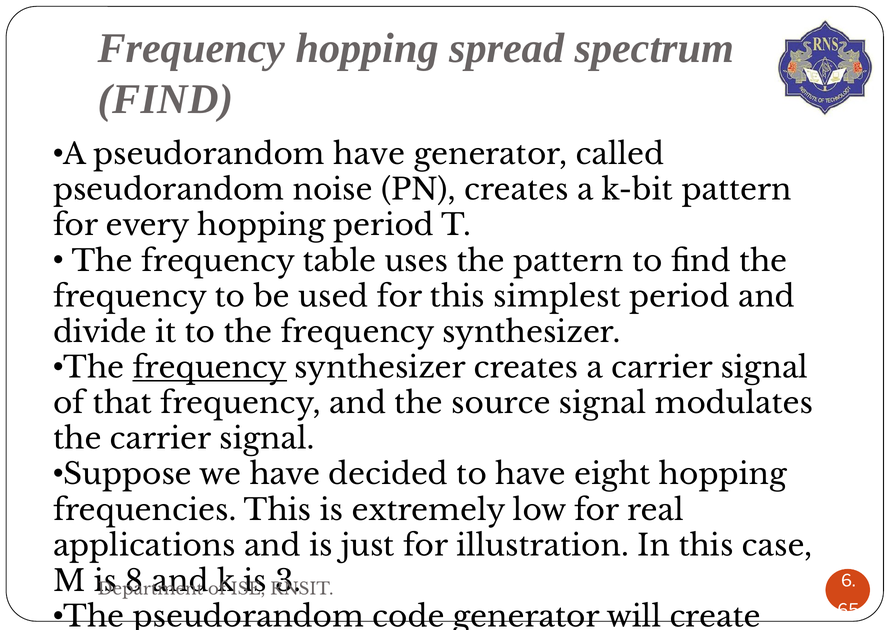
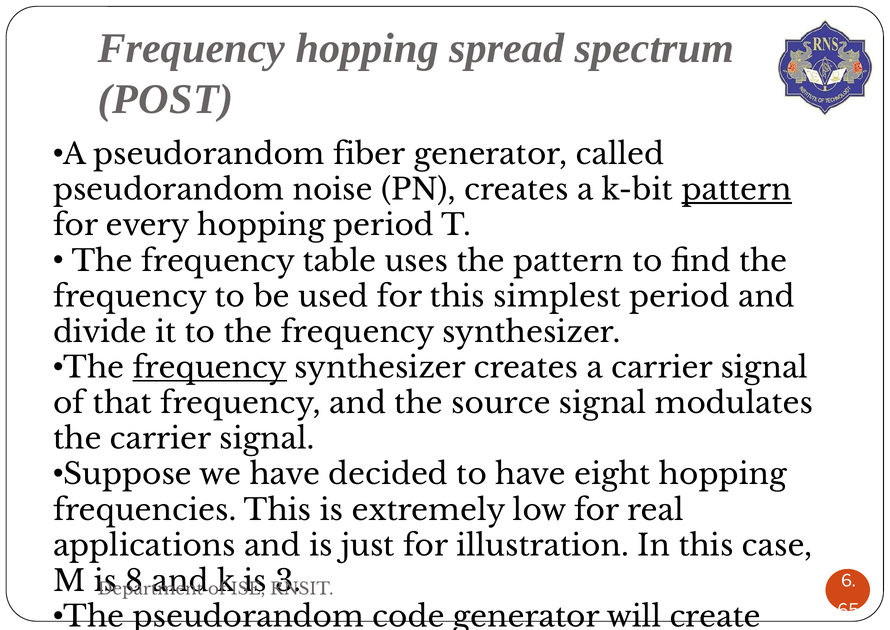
FIND at (166, 99): FIND -> POST
pseudorandom have: have -> fiber
pattern at (737, 190) underline: none -> present
